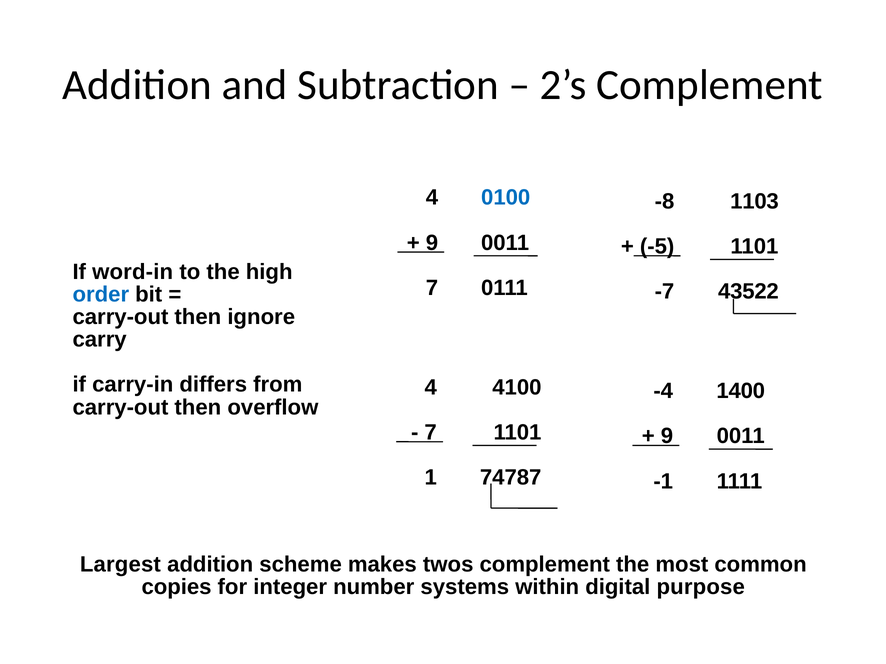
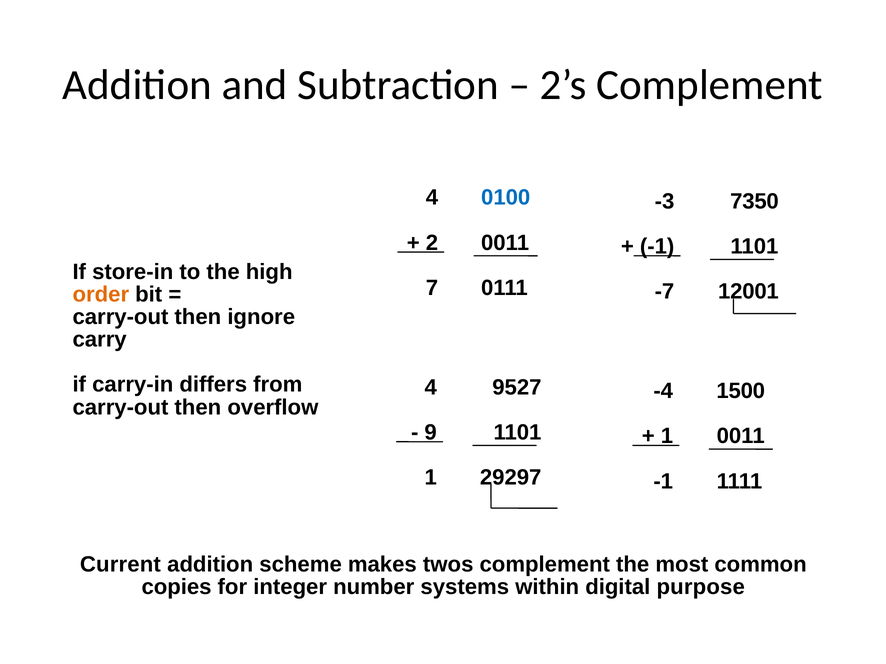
-8: -8 -> -3
1103: 1103 -> 7350
9 at (432, 243): 9 -> 2
-5 at (657, 247): -5 -> -1
word-in: word-in -> store-in
43522: 43522 -> 12001
order colour: blue -> orange
4100: 4100 -> 9527
1400: 1400 -> 1500
7 at (431, 433): 7 -> 9
9 at (667, 436): 9 -> 1
74787: 74787 -> 29297
Largest: Largest -> Current
